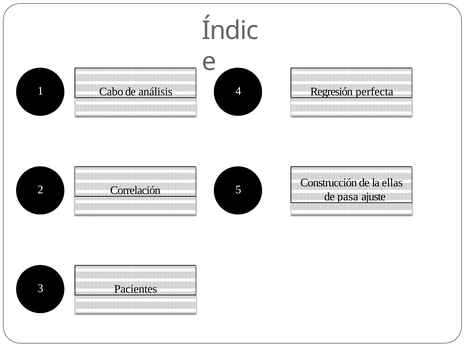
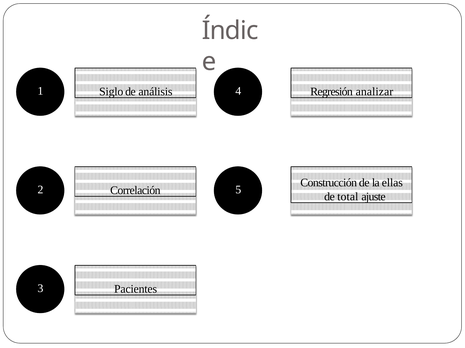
Cabo: Cabo -> Siglo
perfecta: perfecta -> analizar
pasa: pasa -> total
